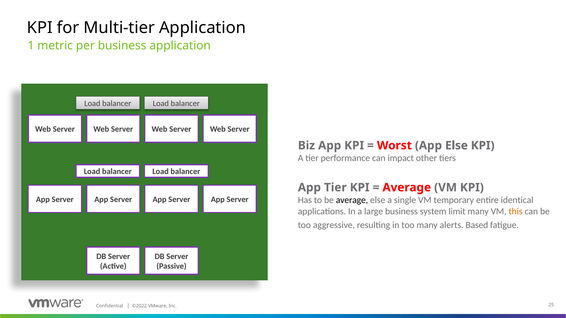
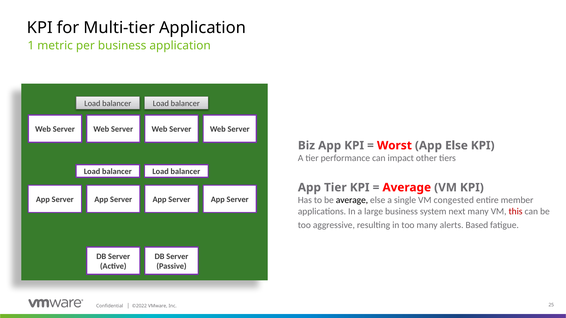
temporary: temporary -> congested
identical: identical -> member
limit: limit -> next
this colour: orange -> red
